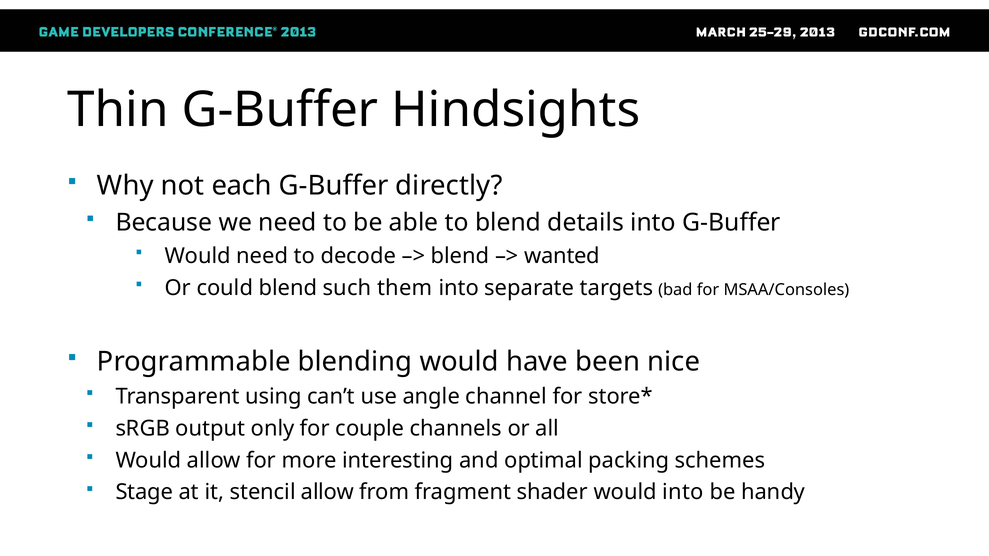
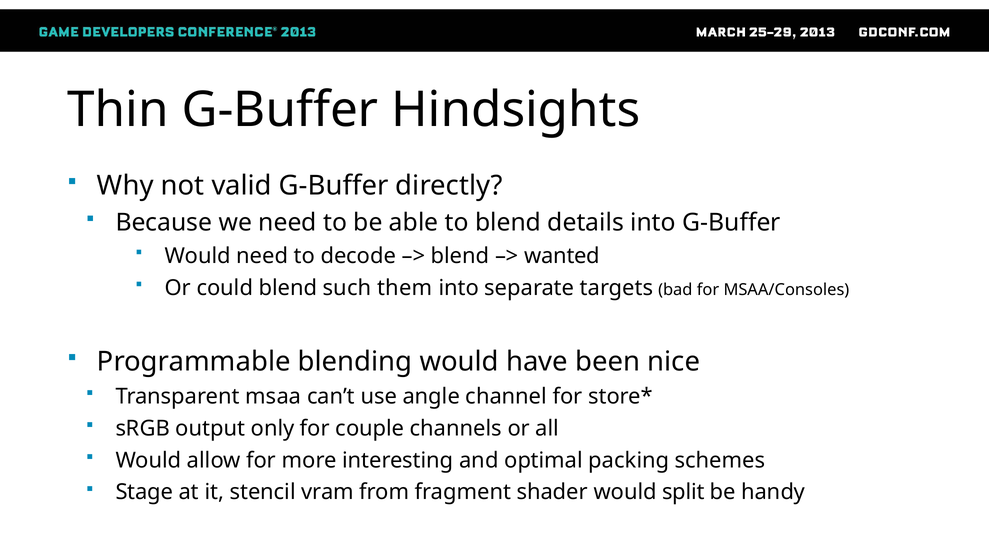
each: each -> valid
using: using -> msaa
stencil allow: allow -> vram
would into: into -> split
